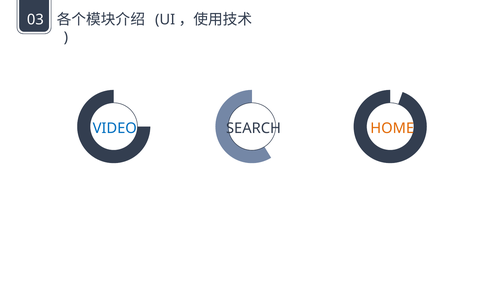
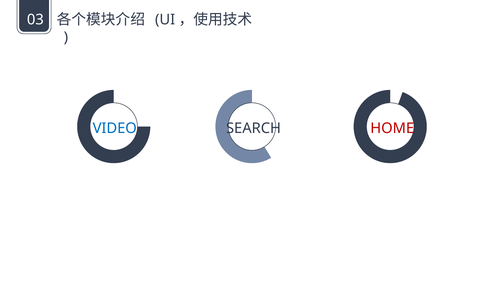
HOME colour: orange -> red
